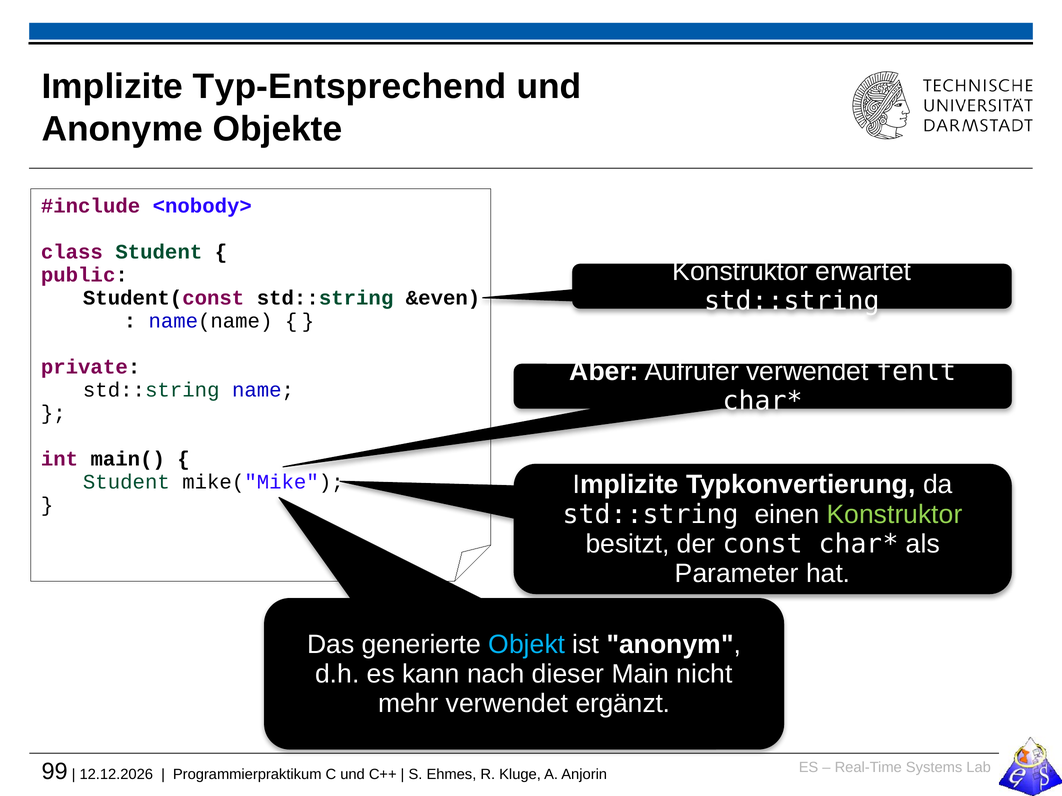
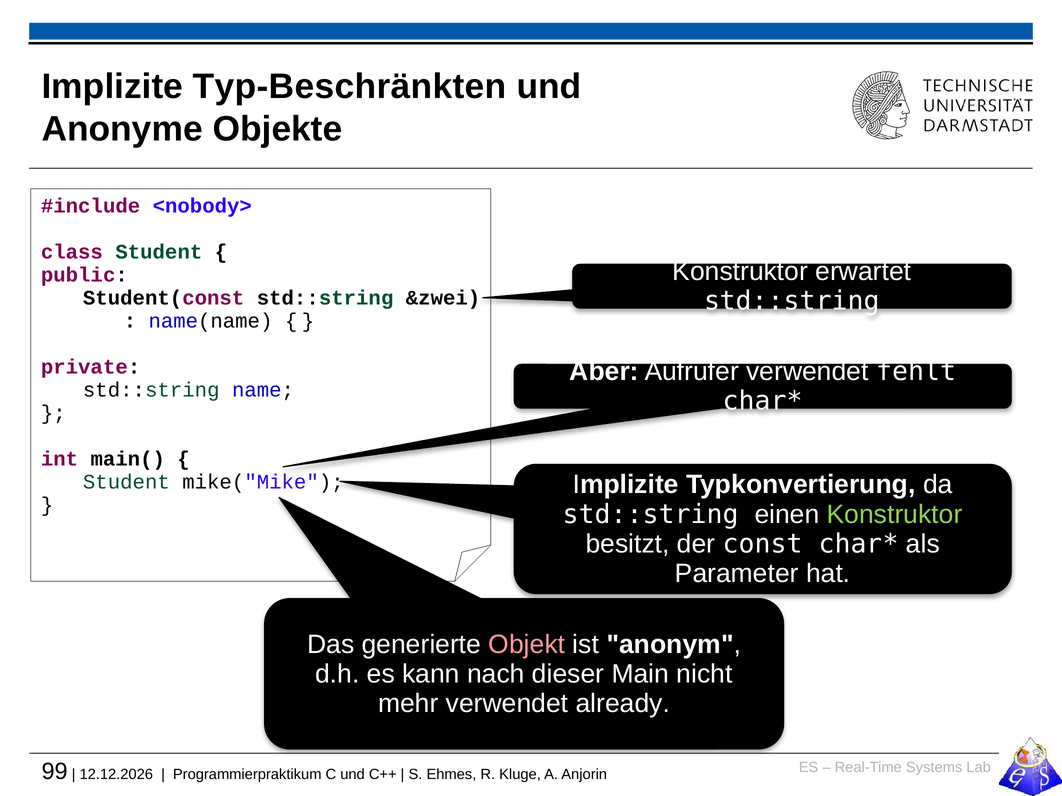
Typ-Entsprechend: Typ-Entsprechend -> Typ-Beschränkten
&even: &even -> &zwei
Objekt colour: light blue -> pink
ergänzt: ergänzt -> already
